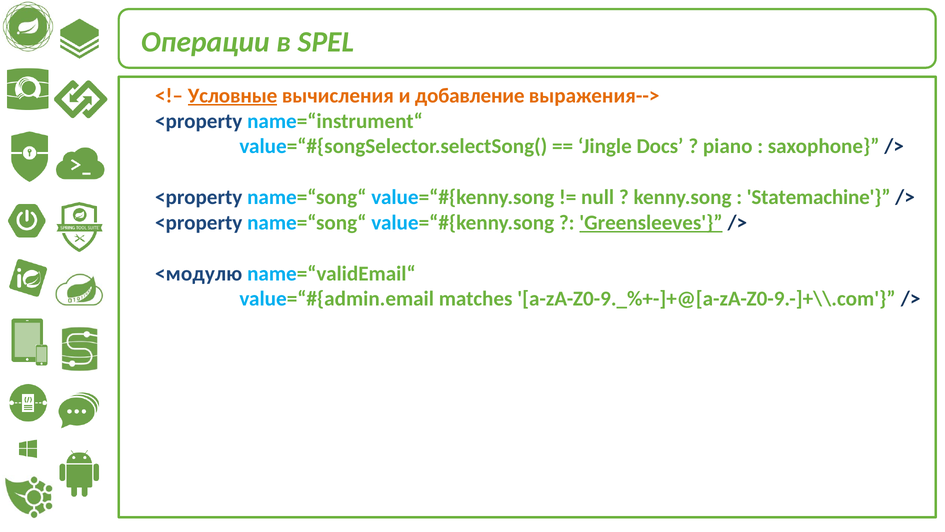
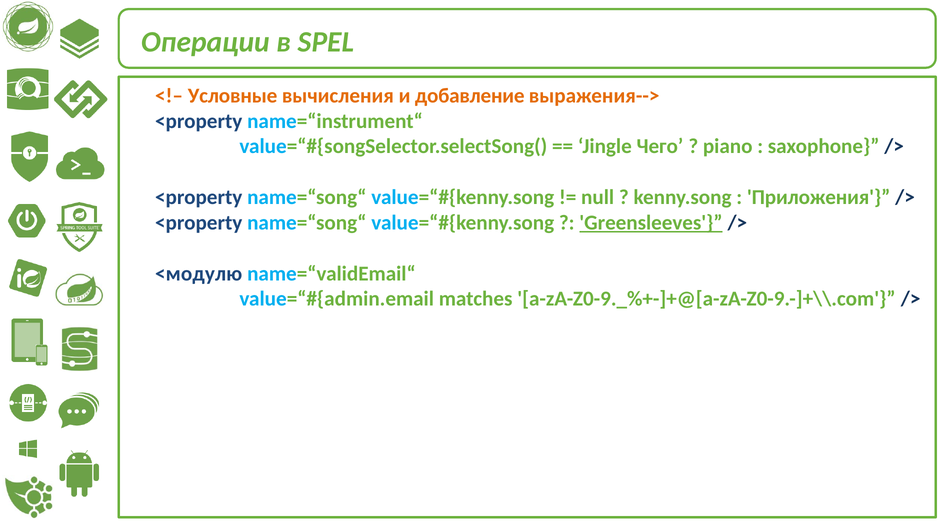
Условные underline: present -> none
Docs: Docs -> Чего
Statemachine: Statemachine -> Приложения
